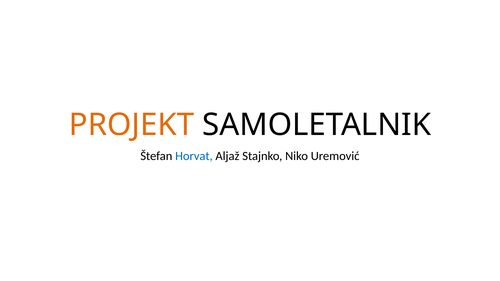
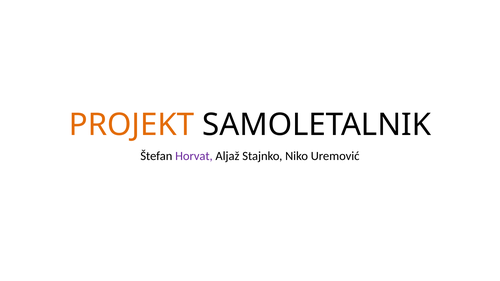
Horvat colour: blue -> purple
